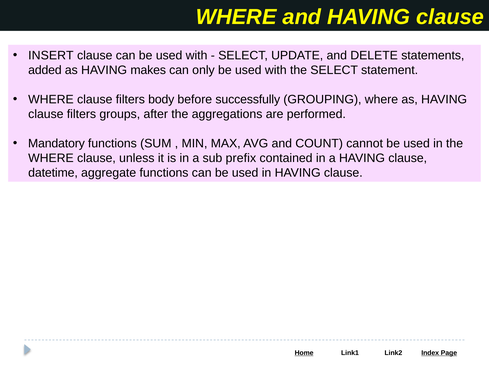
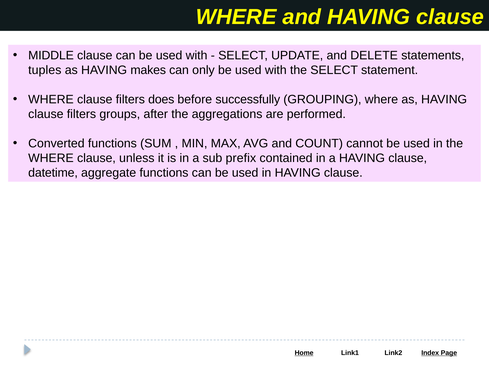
INSERT: INSERT -> MIDDLE
added: added -> tuples
body: body -> does
Mandatory: Mandatory -> Converted
